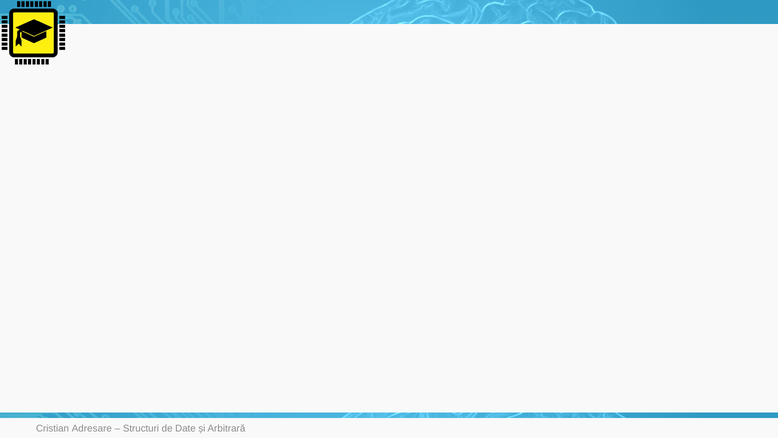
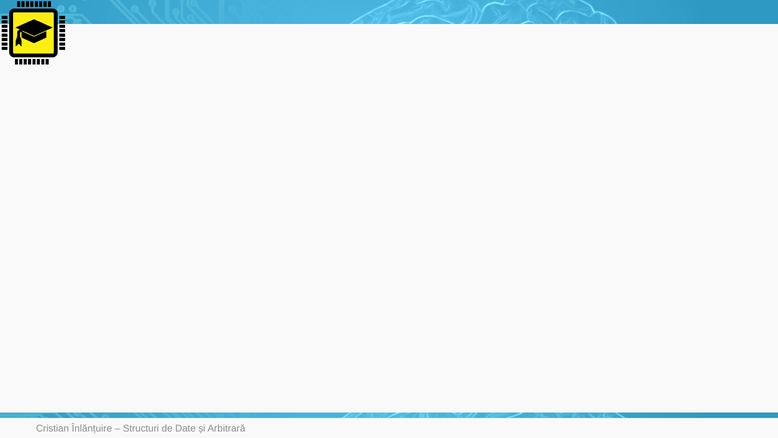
Adresare: Adresare -> Înlănțuire
